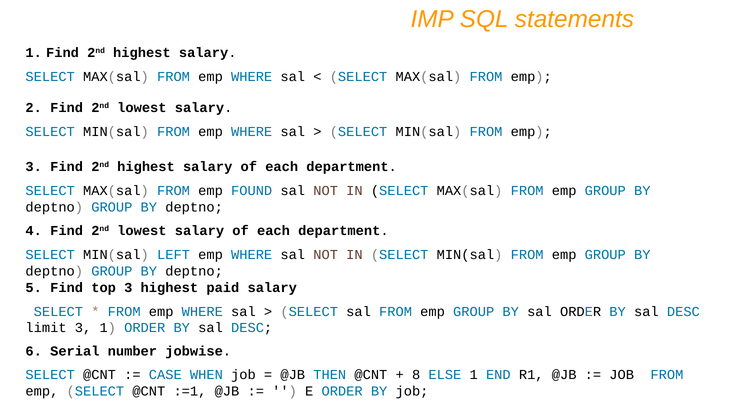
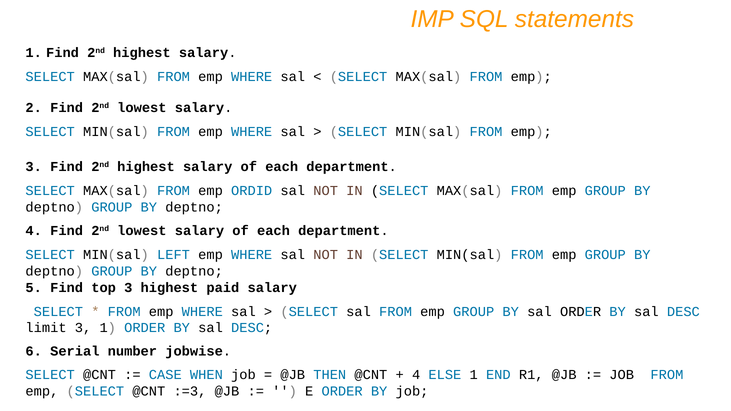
FOUND: FOUND -> ORDID
8 at (416, 375): 8 -> 4
:=1: :=1 -> :=3
